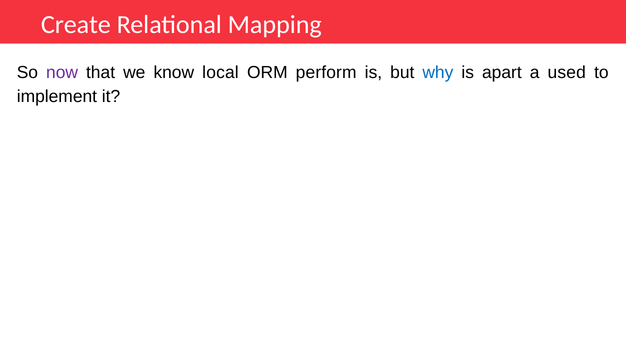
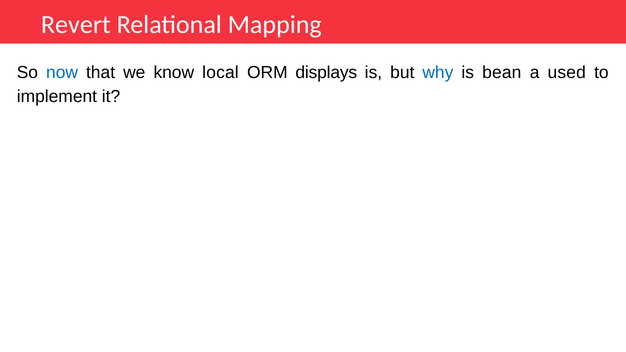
Create: Create -> Revert
now colour: purple -> blue
perform: perform -> displays
apart: apart -> bean
